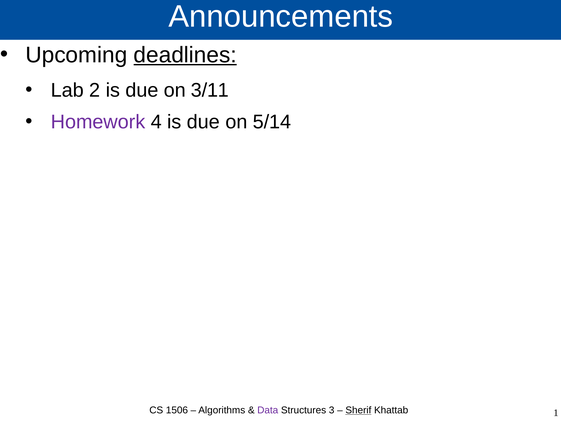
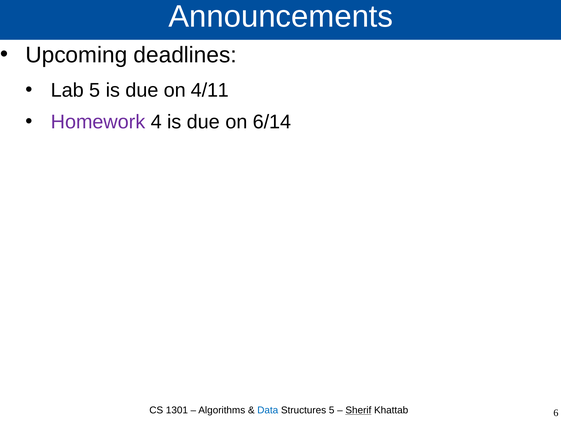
deadlines underline: present -> none
Lab 2: 2 -> 5
3/11: 3/11 -> 4/11
5/14: 5/14 -> 6/14
1506: 1506 -> 1301
Data colour: purple -> blue
Structures 3: 3 -> 5
1: 1 -> 6
